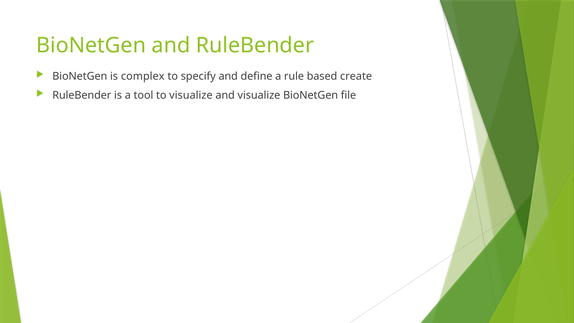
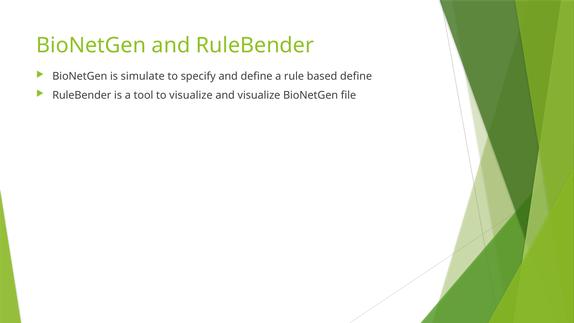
complex: complex -> simulate
based create: create -> define
